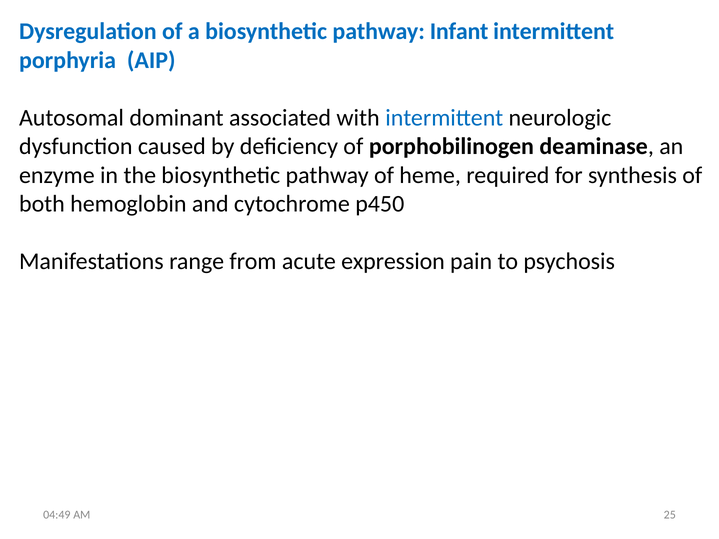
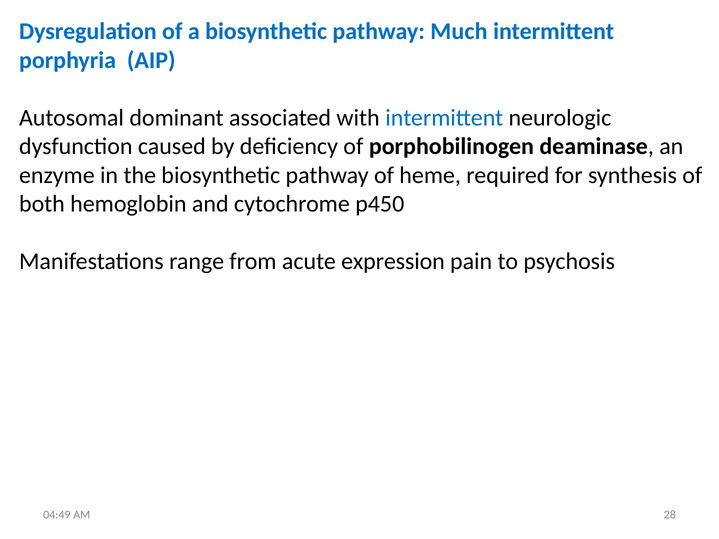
Infant: Infant -> Much
25: 25 -> 28
